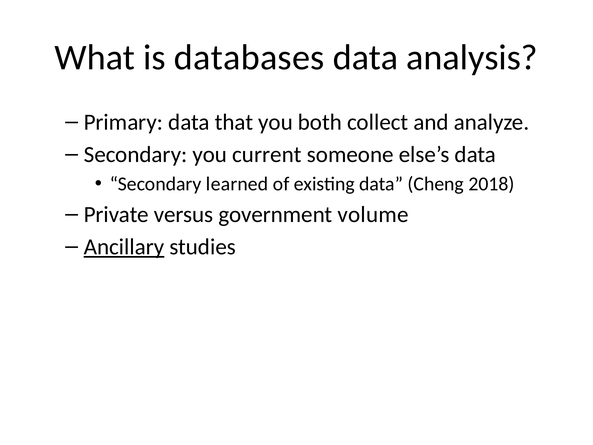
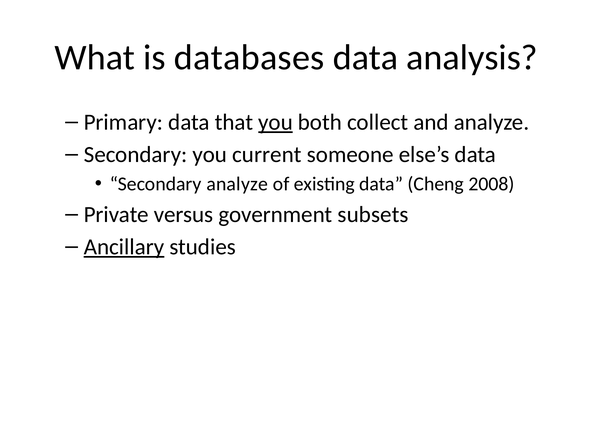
you at (276, 122) underline: none -> present
Secondary learned: learned -> analyze
2018: 2018 -> 2008
volume: volume -> subsets
